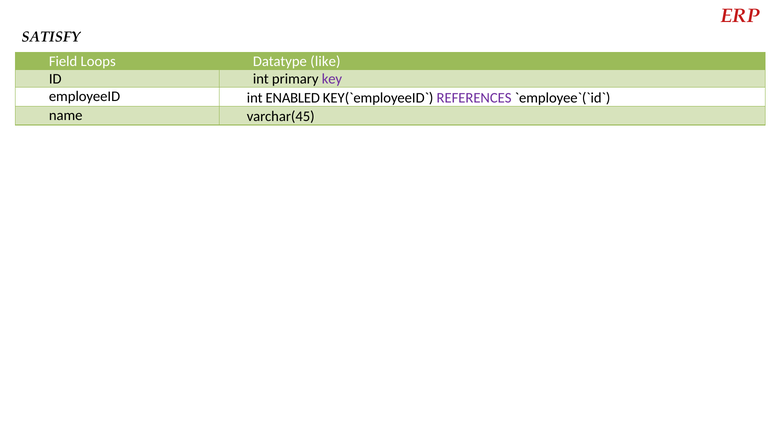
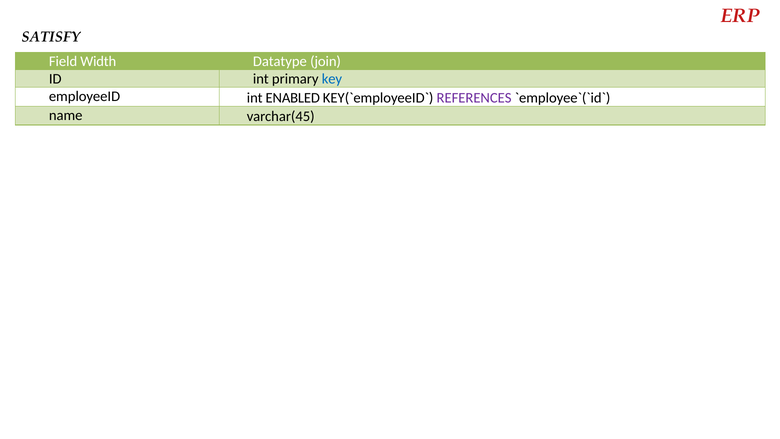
Loops: Loops -> Width
like: like -> join
key colour: purple -> blue
